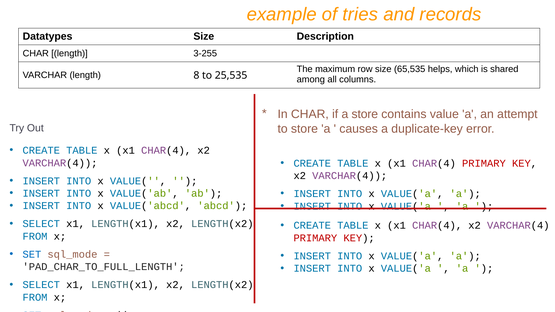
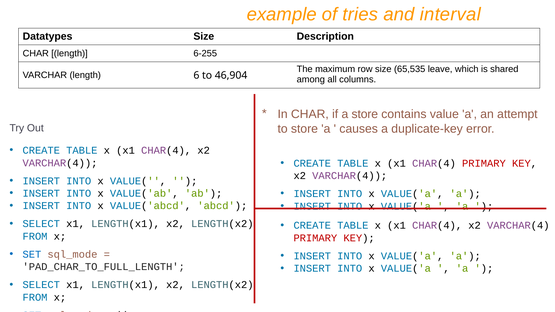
records: records -> interval
3-255: 3-255 -> 6-255
helps: helps -> leave
8: 8 -> 6
25,535: 25,535 -> 46,904
